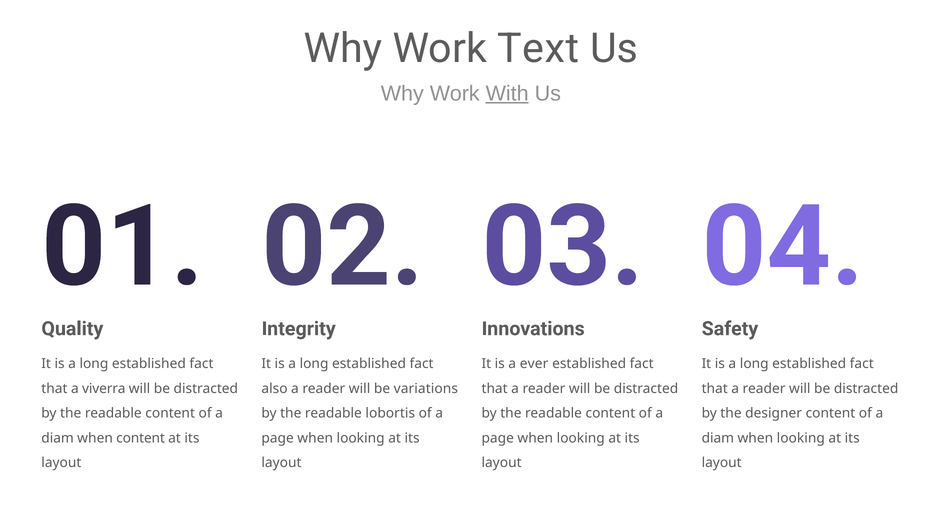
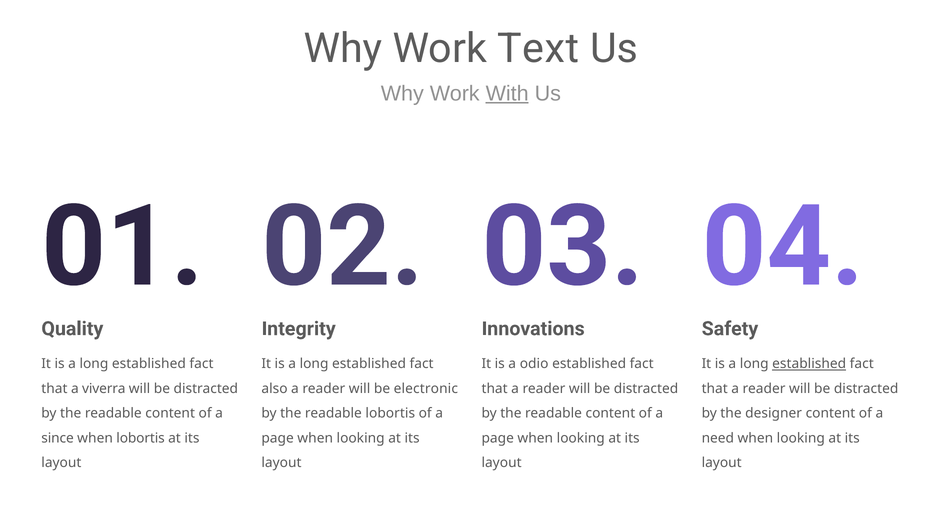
ever: ever -> odio
established at (809, 364) underline: none -> present
variations: variations -> electronic
diam at (58, 438): diam -> since
when content: content -> lobortis
diam at (718, 438): diam -> need
